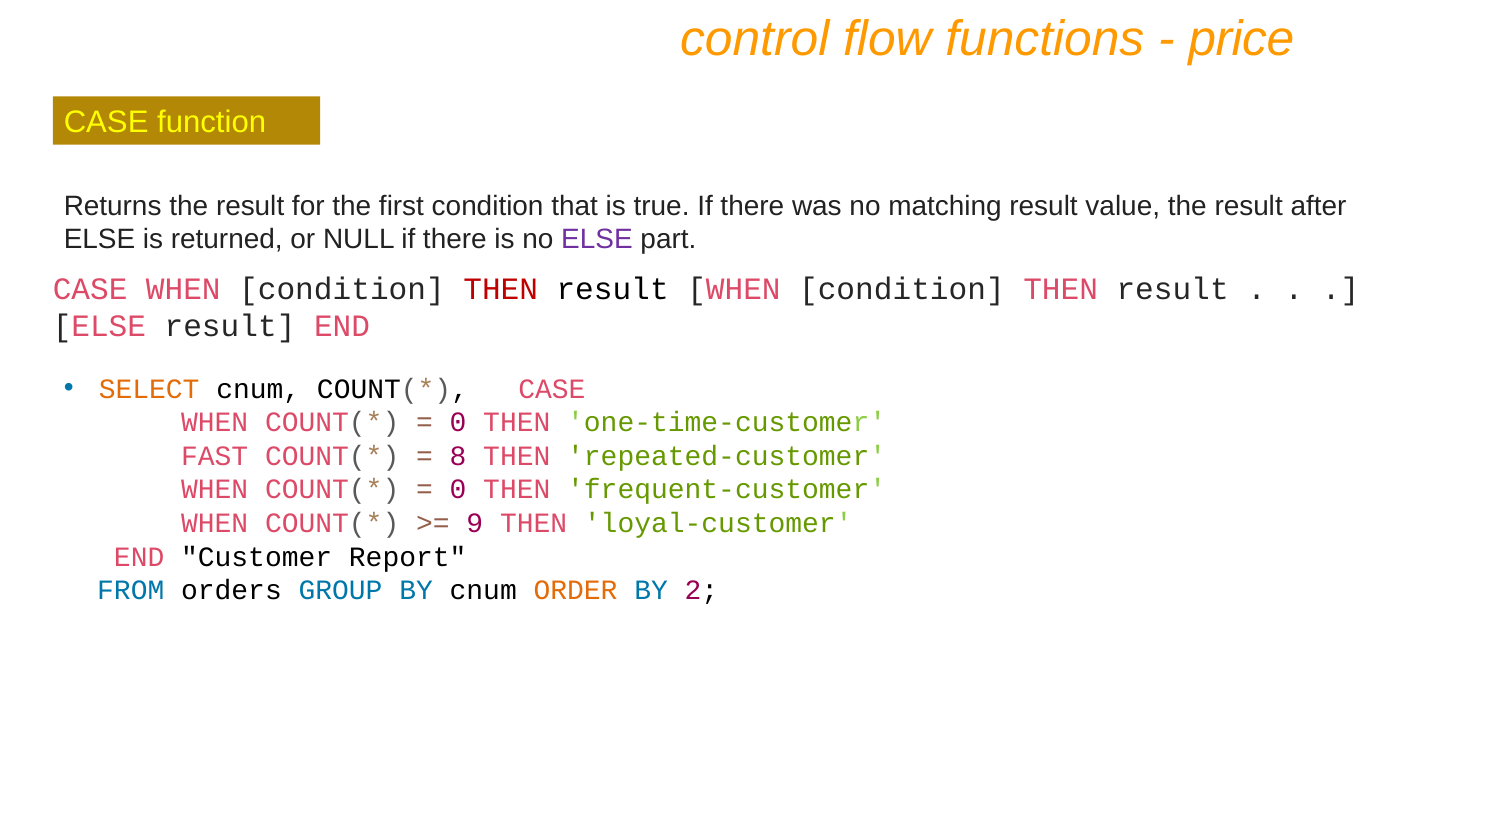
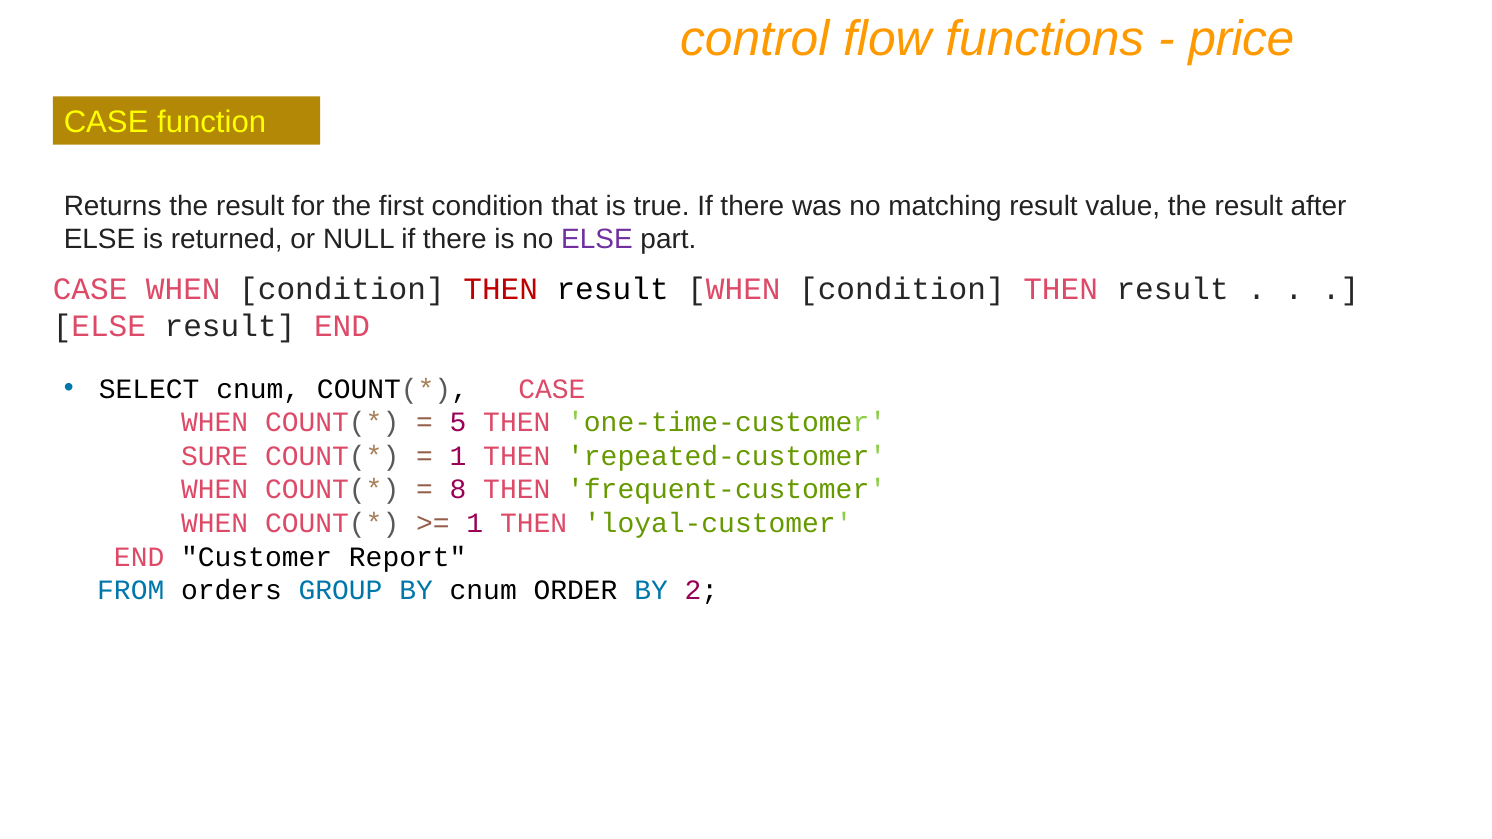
SELECT colour: orange -> black
0 at (458, 423): 0 -> 5
FAST: FAST -> SURE
8 at (458, 456): 8 -> 1
0 at (458, 490): 0 -> 8
9 at (475, 523): 9 -> 1
ORDER colour: orange -> black
